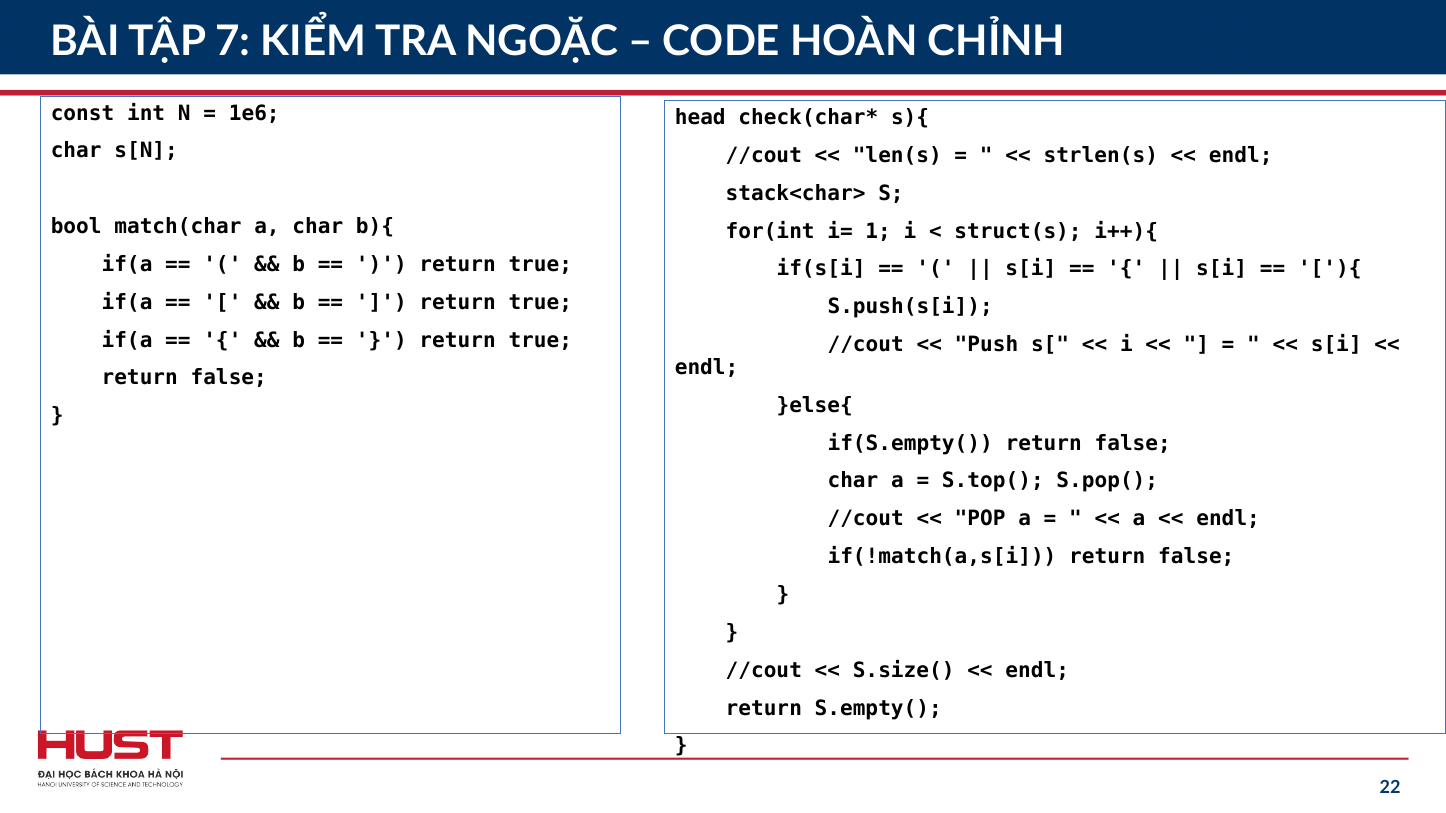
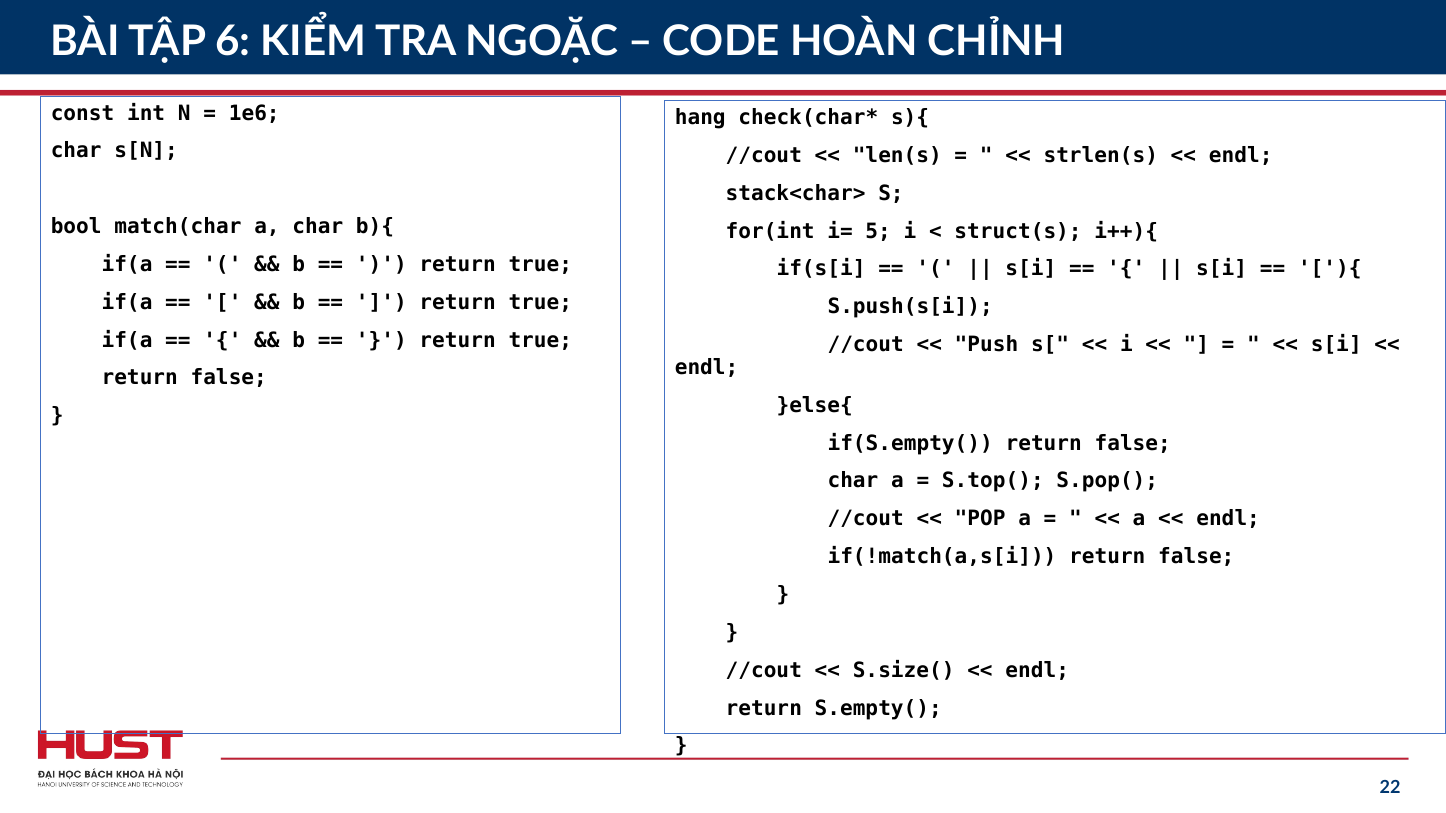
7: 7 -> 6
head: head -> hang
1: 1 -> 5
